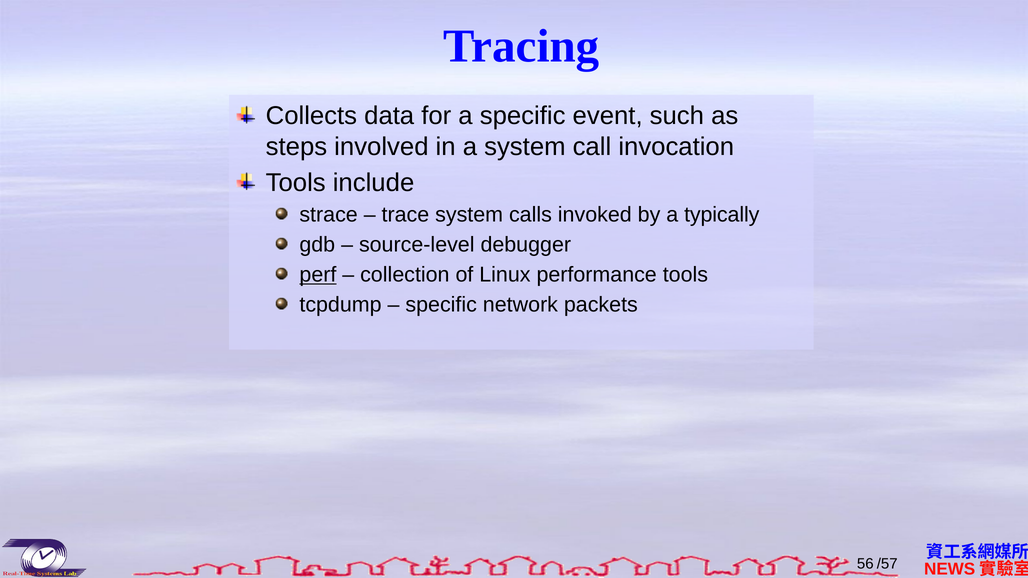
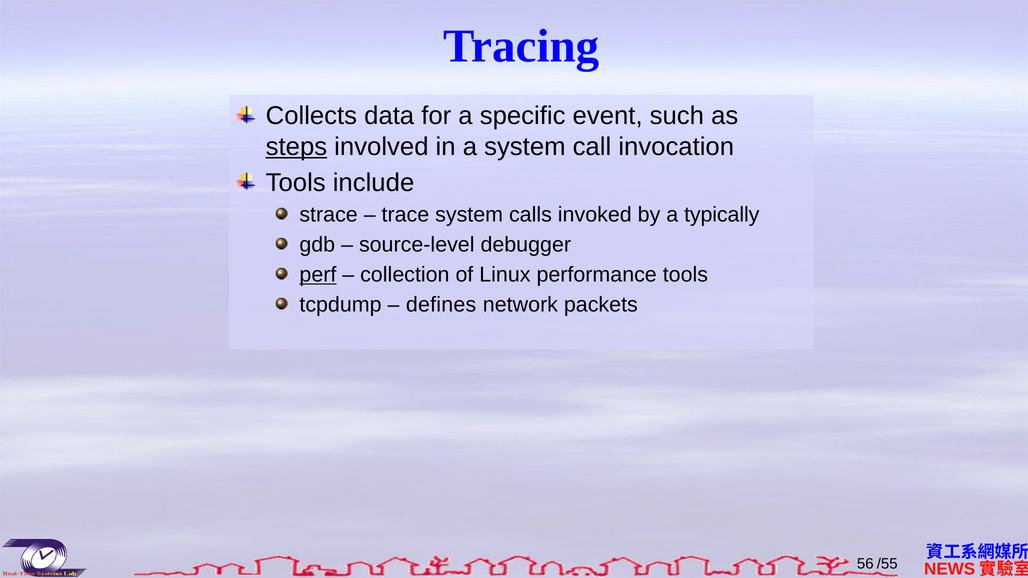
steps underline: none -> present
specific at (441, 305): specific -> defines
/57: /57 -> /55
